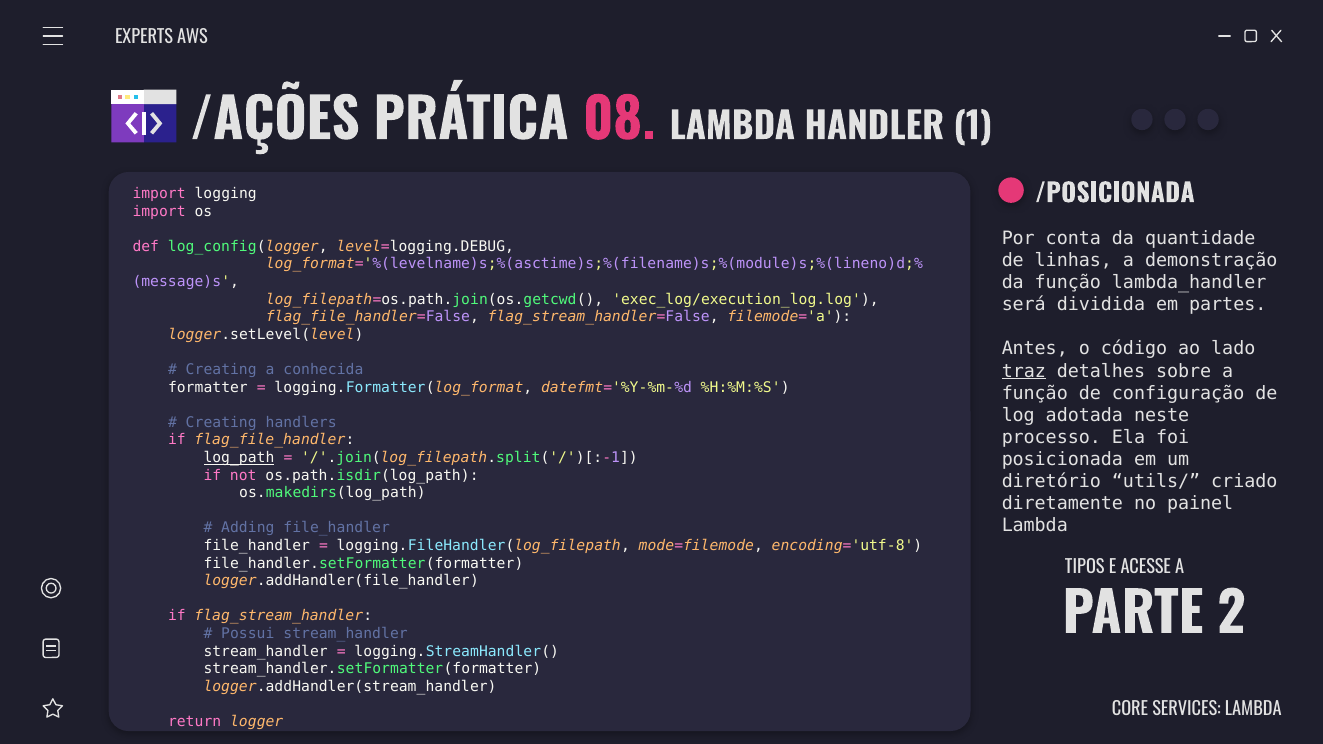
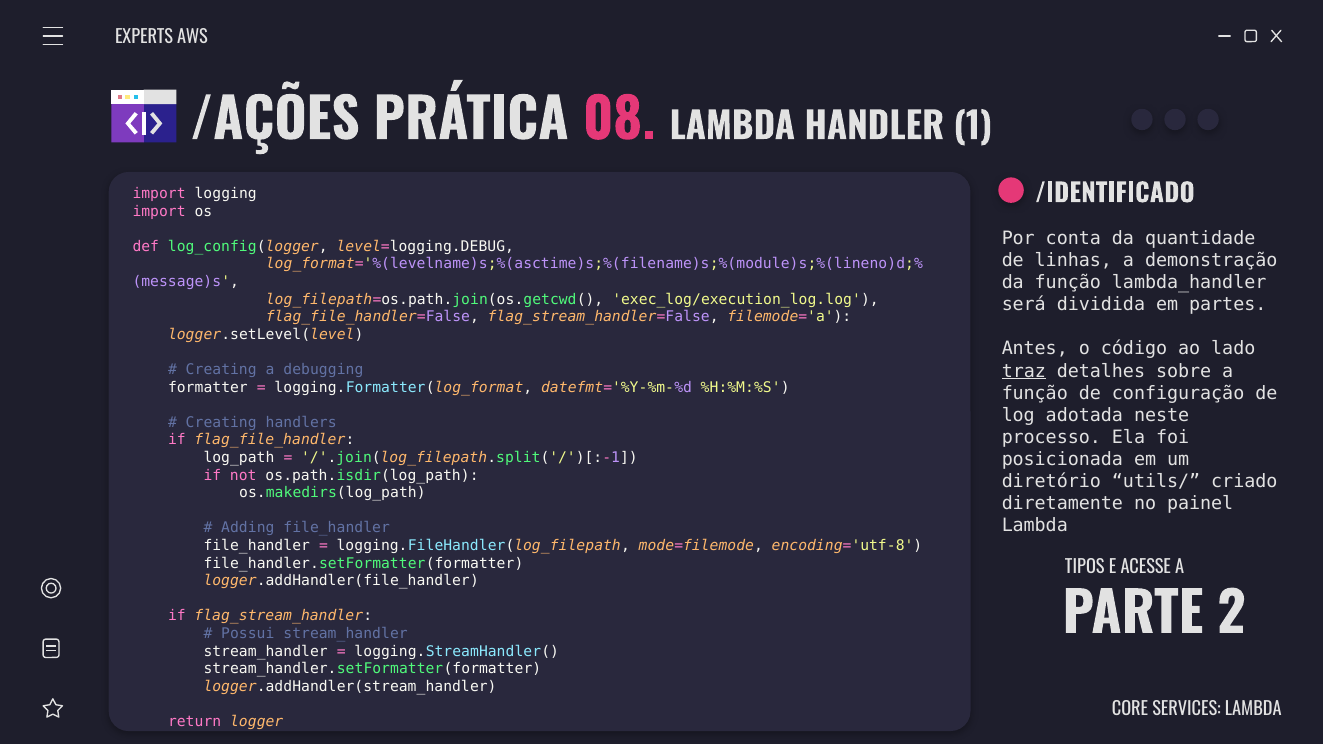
/POSICIONADA: /POSICIONADA -> /IDENTIFICADO
conhecida: conhecida -> debugging
log_path underline: present -> none
